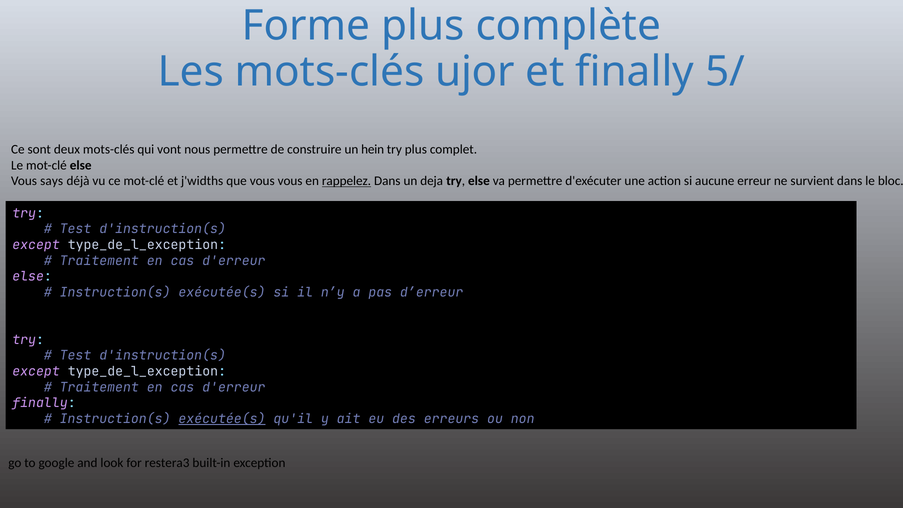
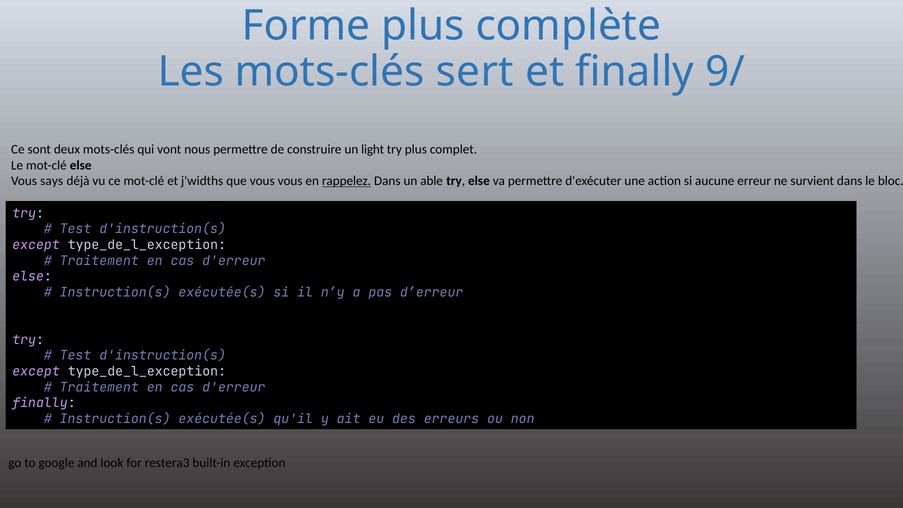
ujor: ujor -> sert
5/: 5/ -> 9/
hein: hein -> light
deja: deja -> able
exécutée(s at (222, 419) underline: present -> none
